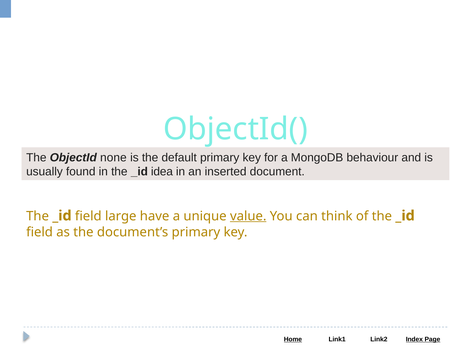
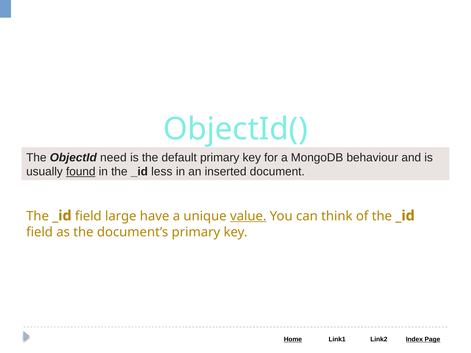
none: none -> need
found underline: none -> present
idea: idea -> less
